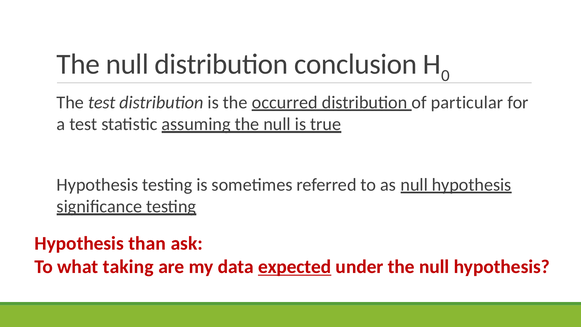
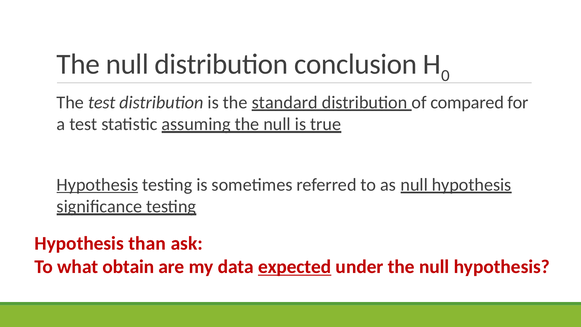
occurred: occurred -> standard
particular: particular -> compared
Hypothesis at (97, 185) underline: none -> present
taking: taking -> obtain
